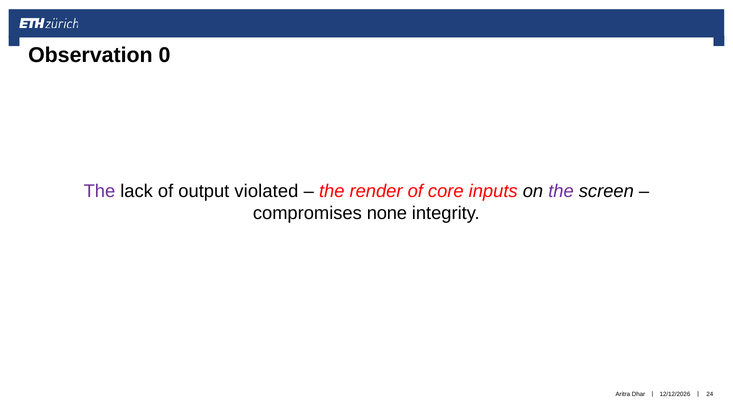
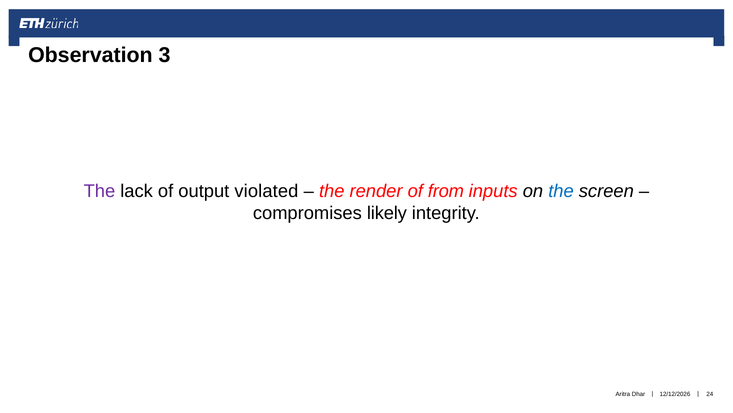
0: 0 -> 3
core: core -> from
the at (561, 191) colour: purple -> blue
none: none -> likely
